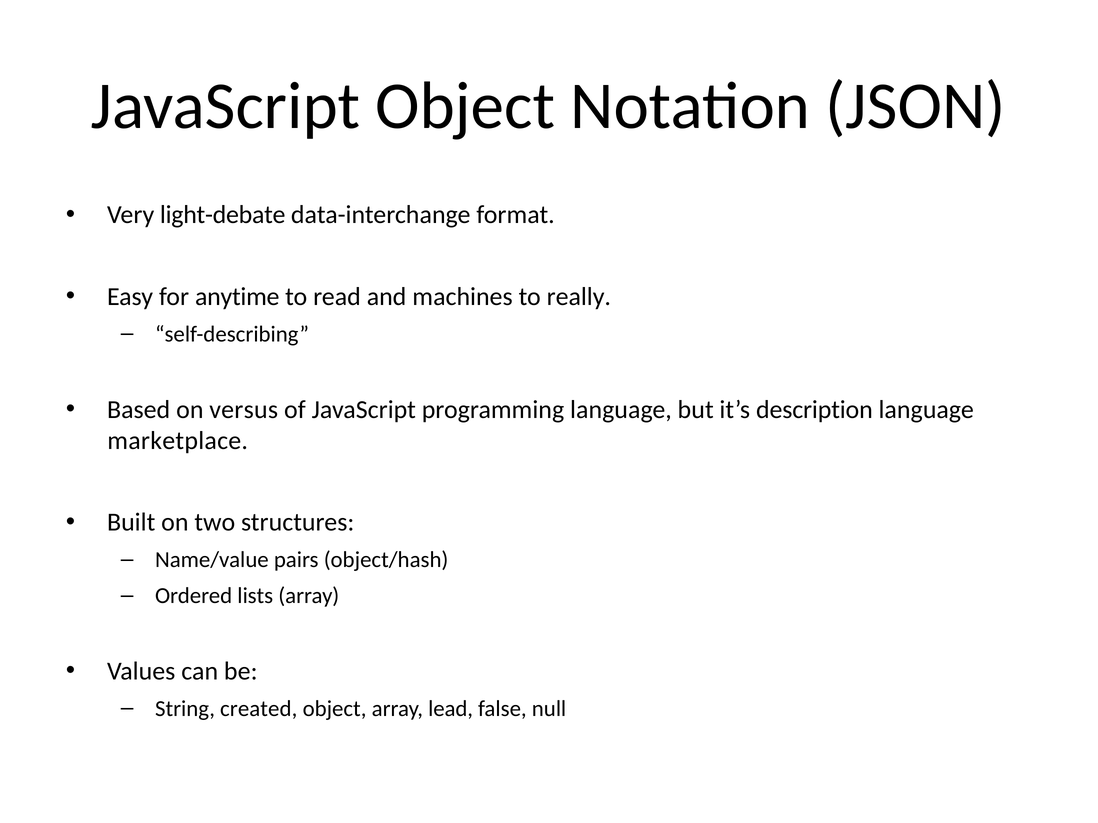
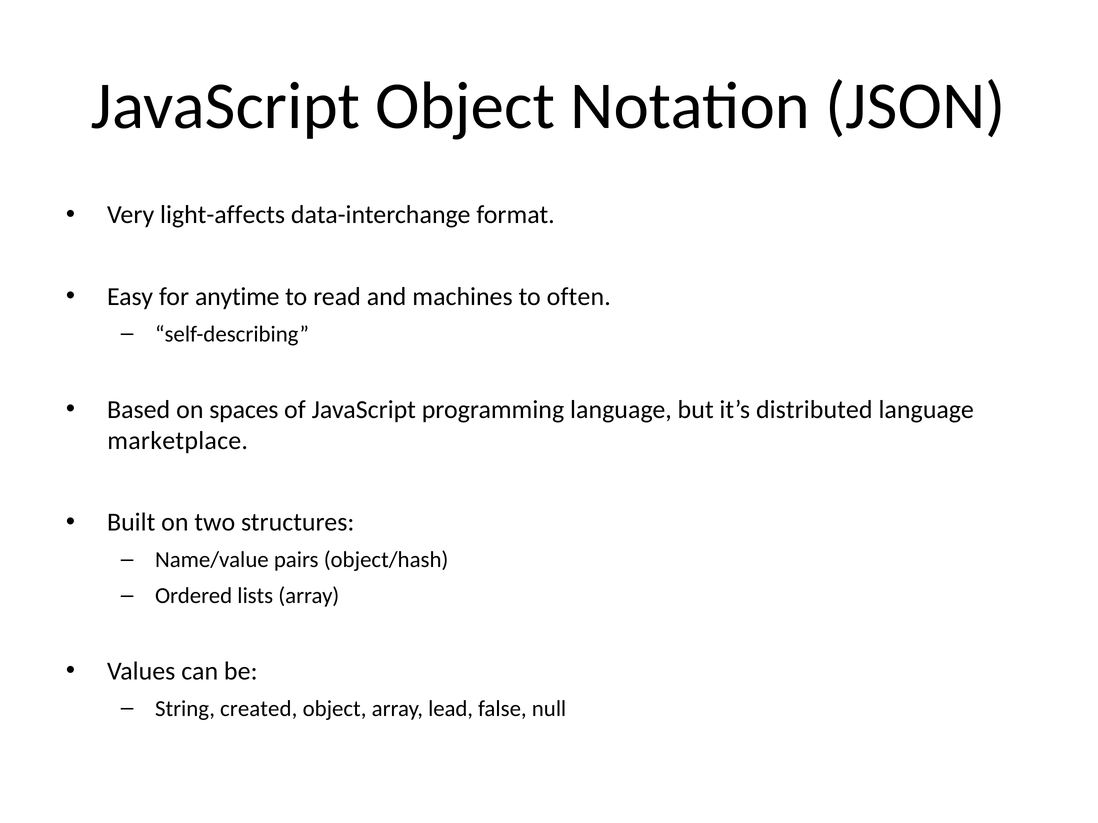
light-debate: light-debate -> light-affects
really: really -> often
versus: versus -> spaces
description: description -> distributed
